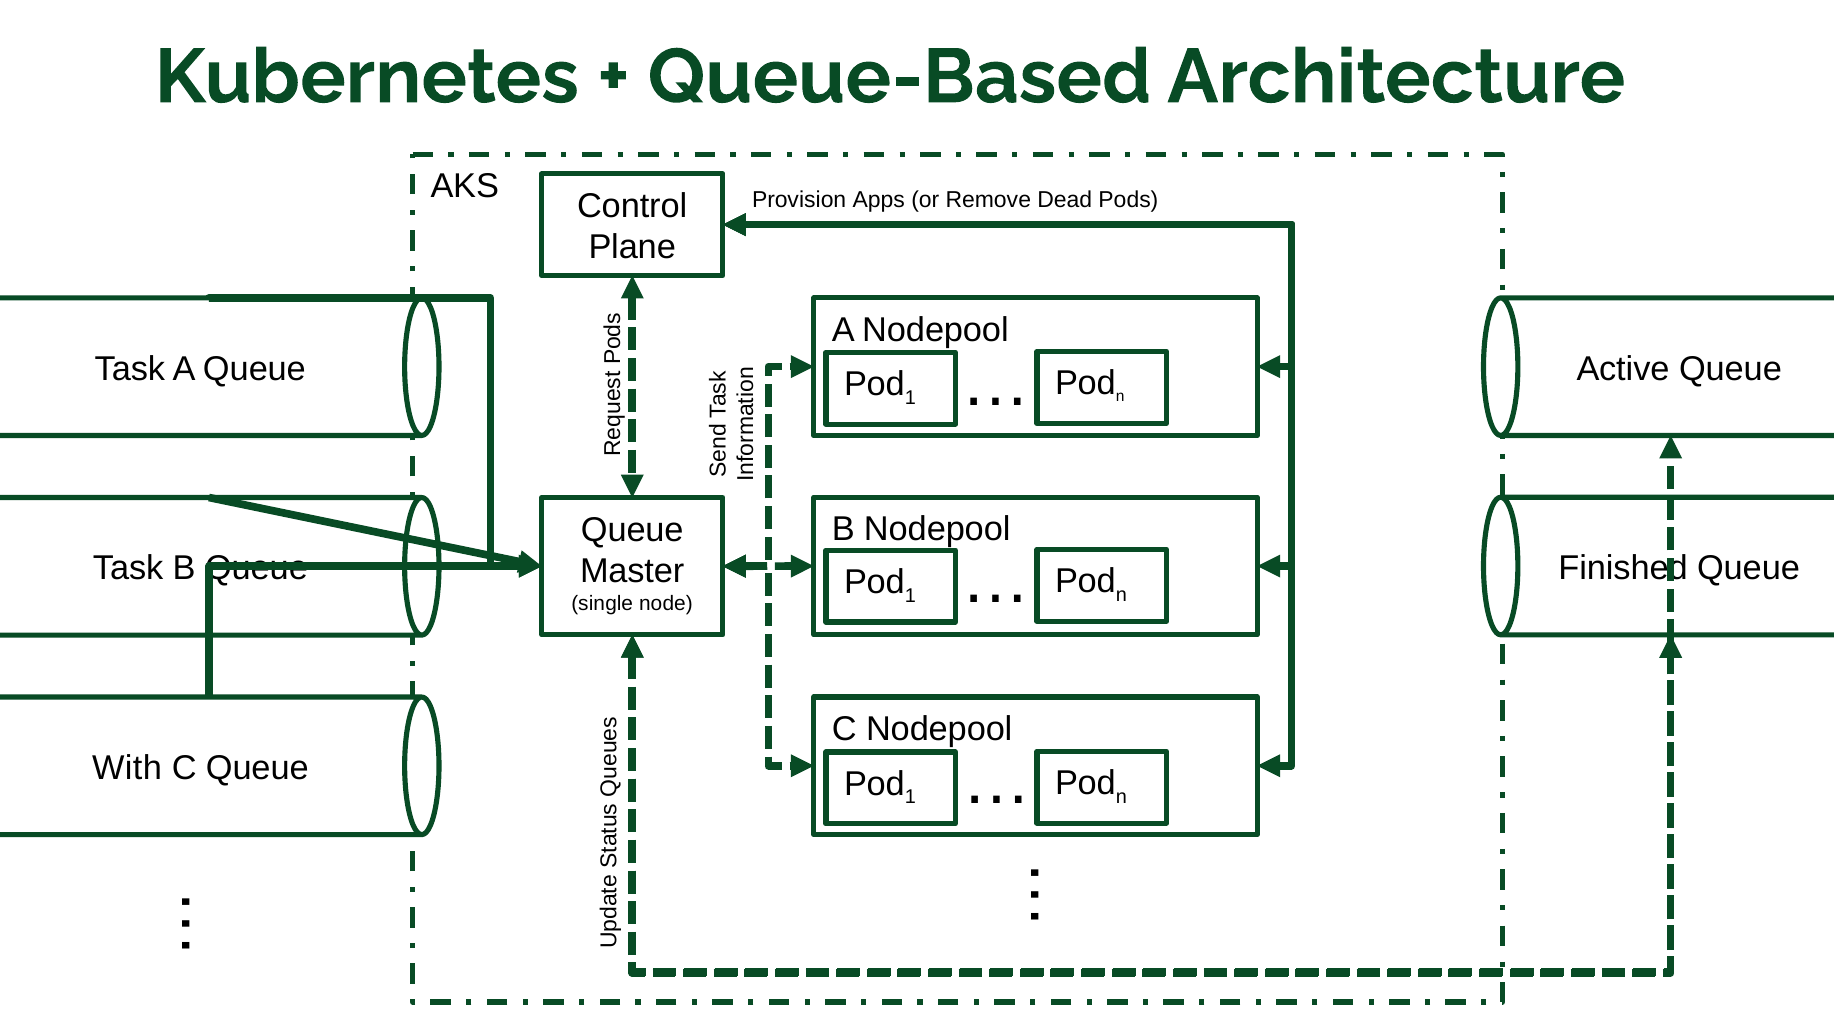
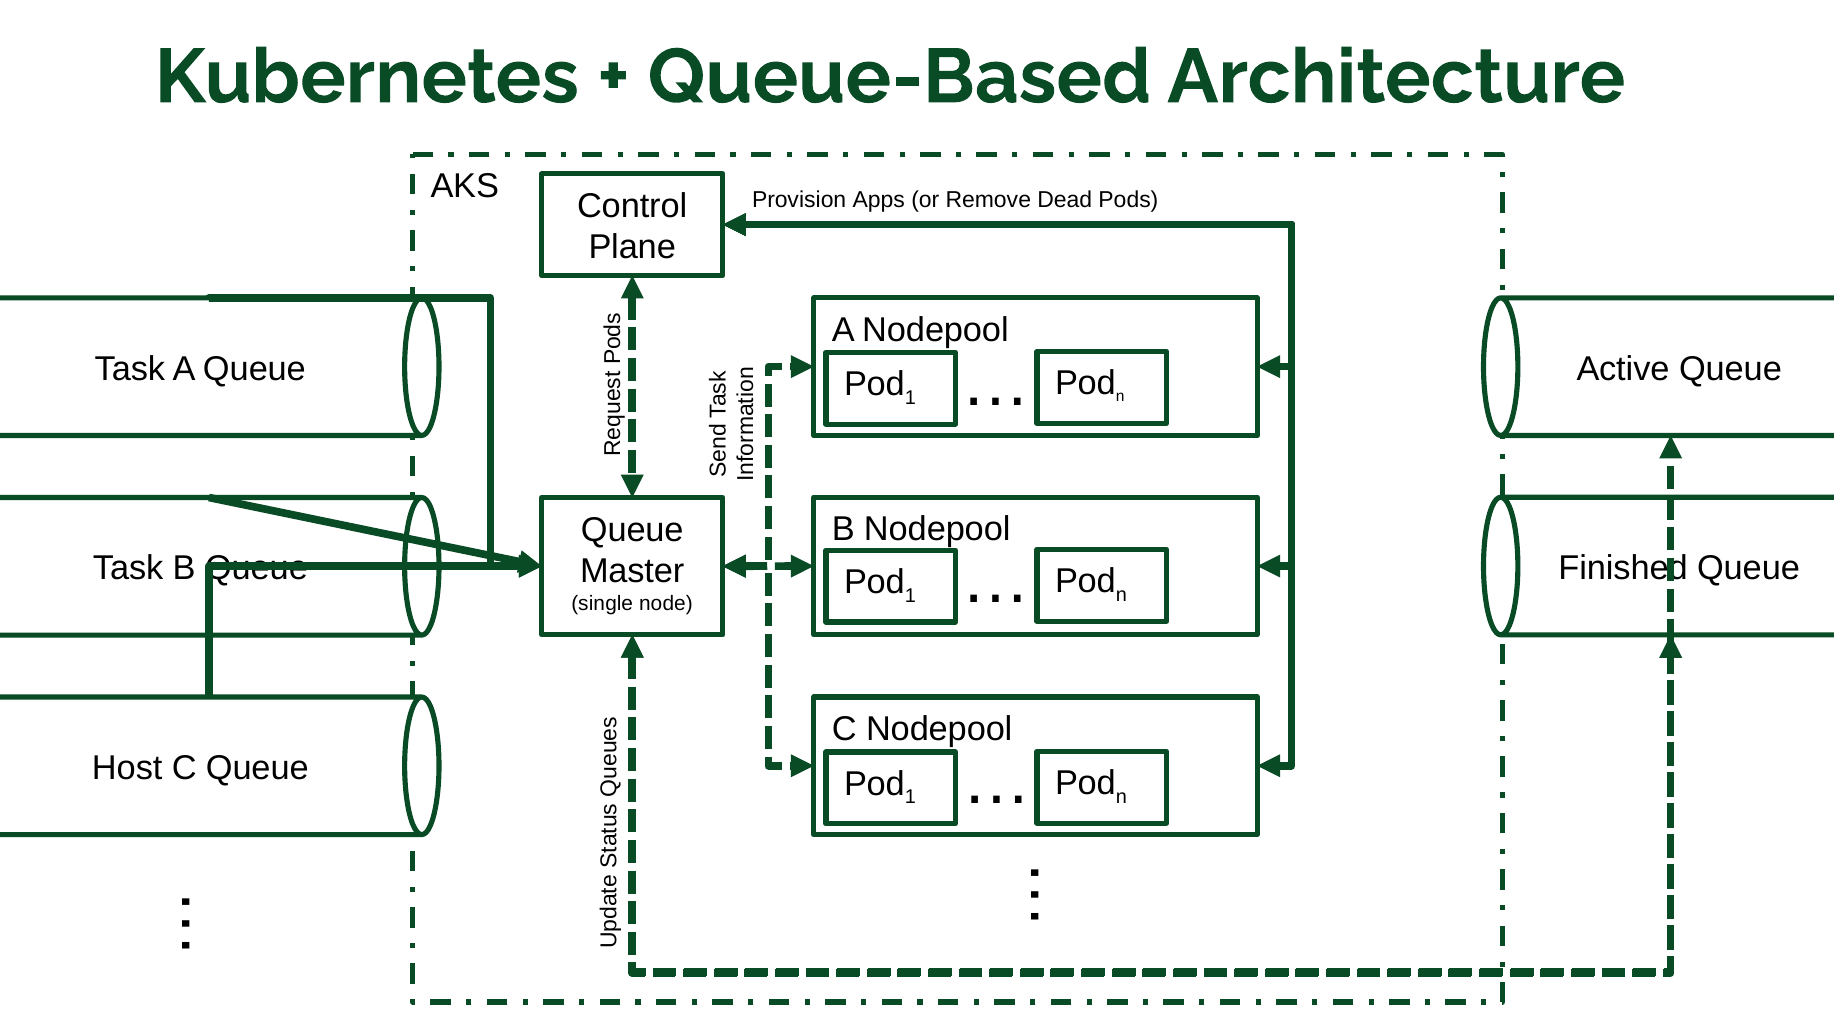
With: With -> Host
